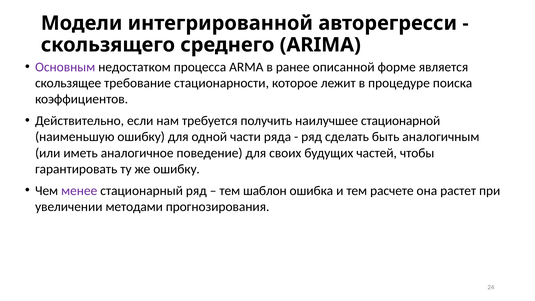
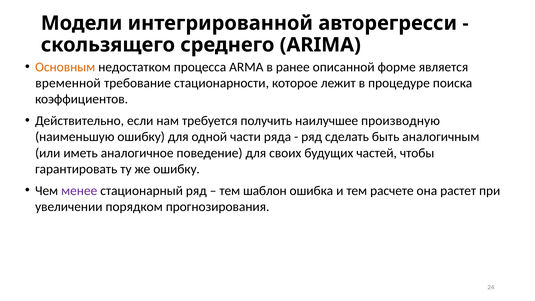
Основным colour: purple -> orange
скользящее: скользящее -> временной
стационарной: стационарной -> производную
методами: методами -> порядком
